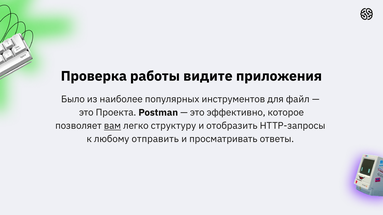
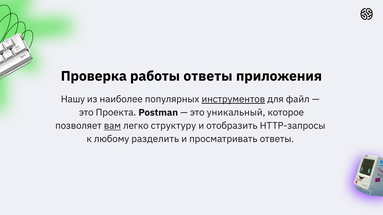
работы видите: видите -> ответы
Было: Было -> Нашу
инструментов underline: none -> present
эффективно: эффективно -> уникальный
отправить: отправить -> разделить
